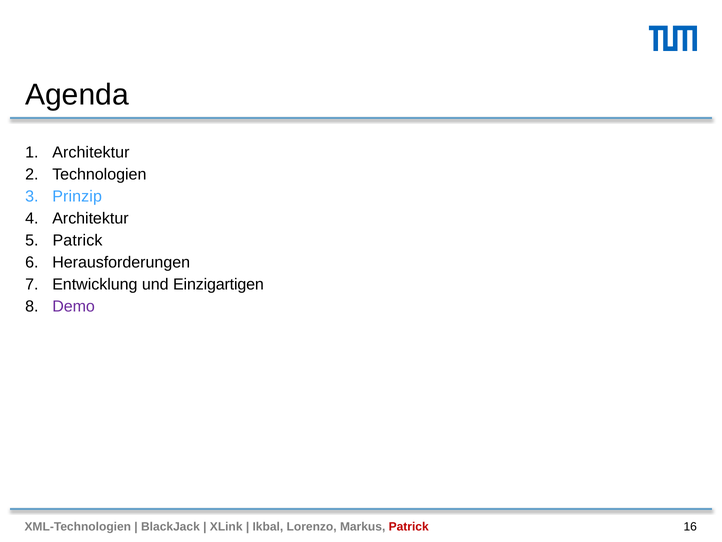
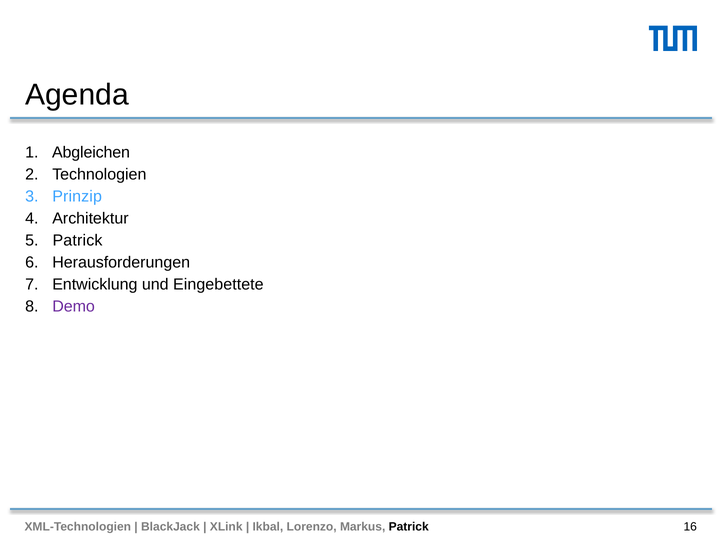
Architektur at (91, 153): Architektur -> Abgleichen
Einzigartigen: Einzigartigen -> Eingebettete
Patrick at (409, 526) colour: red -> black
